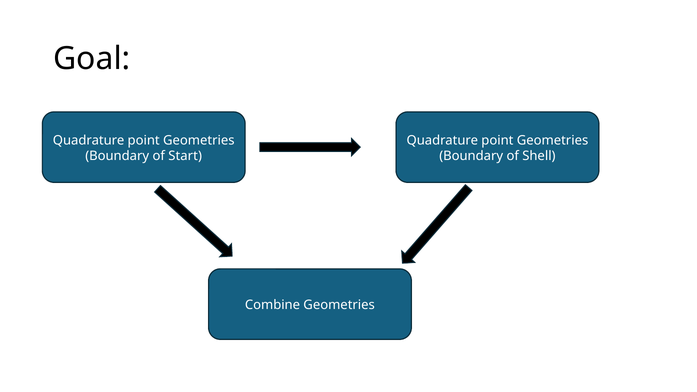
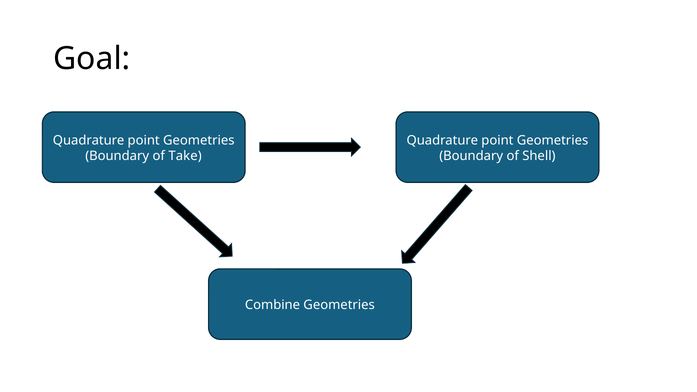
Start: Start -> Take
